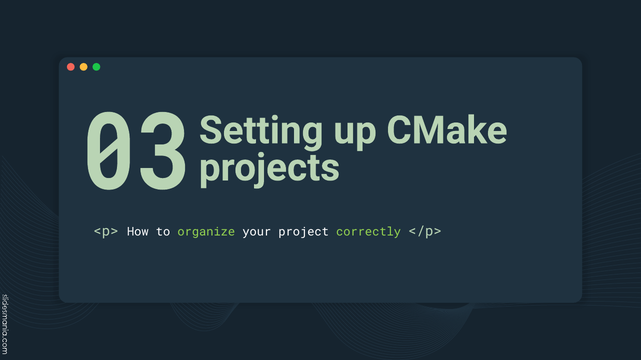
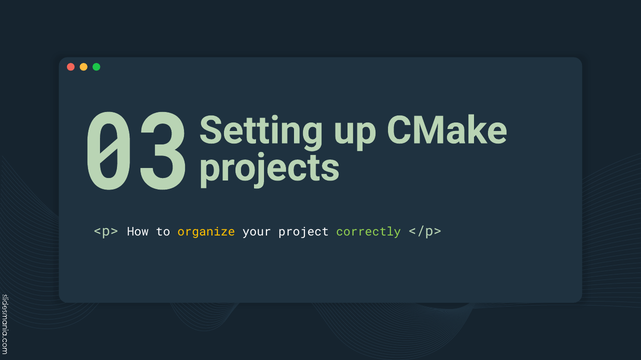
organize colour: light green -> yellow
